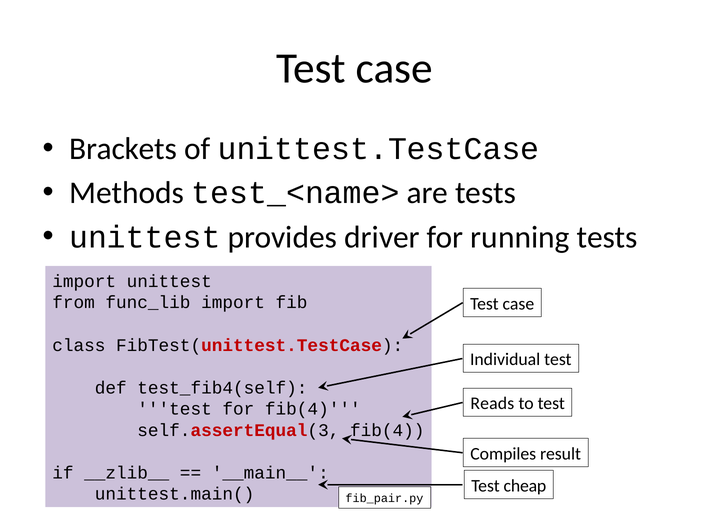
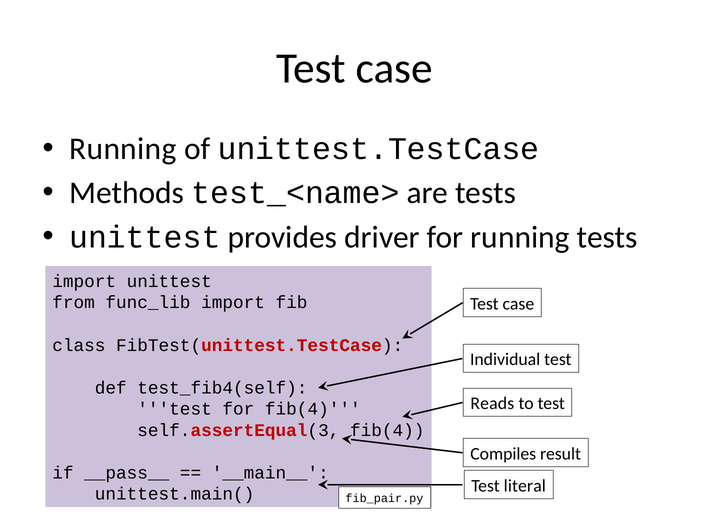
Brackets at (123, 149): Brackets -> Running
__zlib__: __zlib__ -> __pass__
cheap: cheap -> literal
